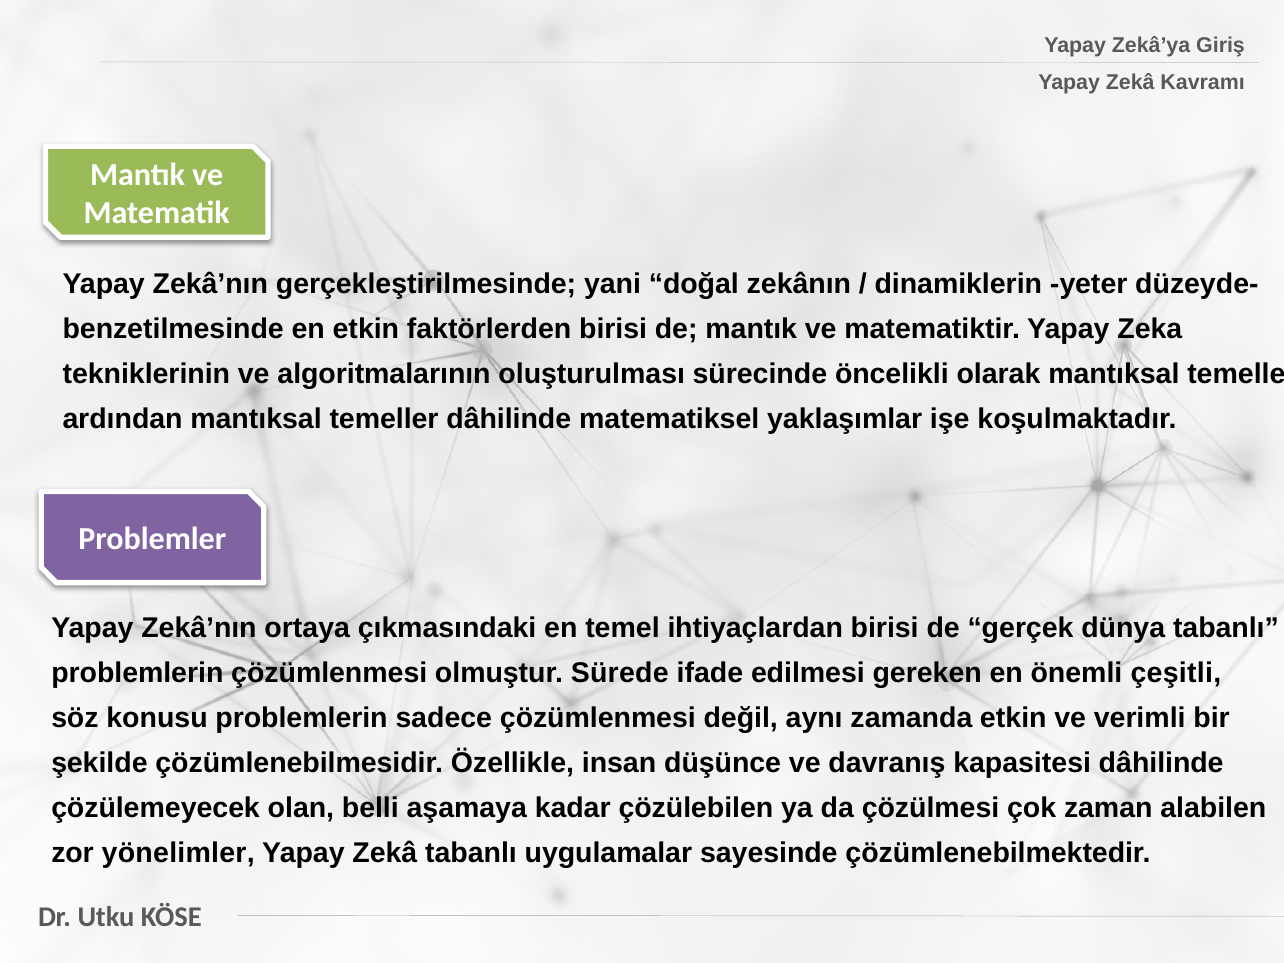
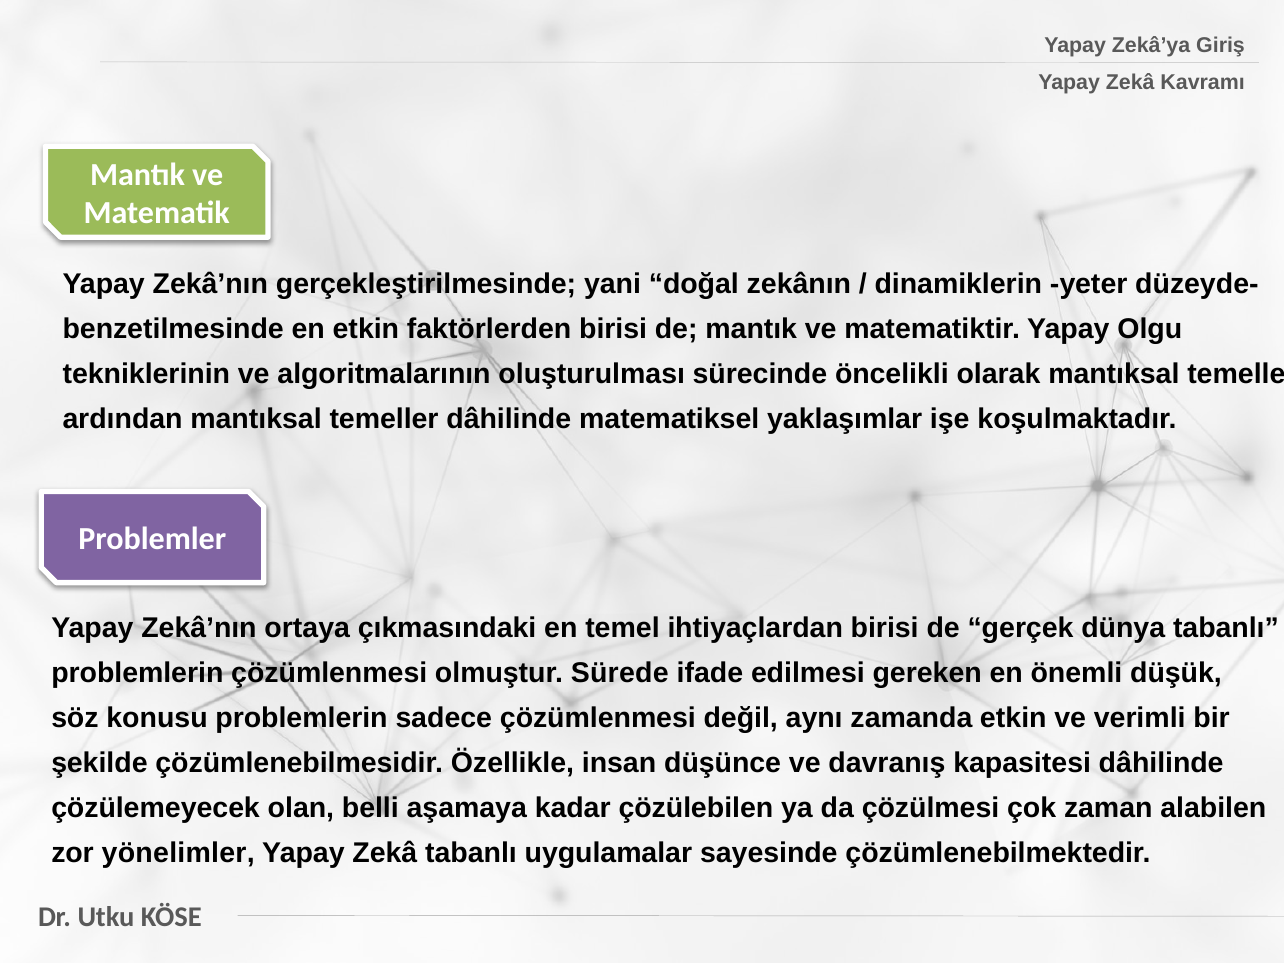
Zeka: Zeka -> Olgu
çeşitli: çeşitli -> düşük
